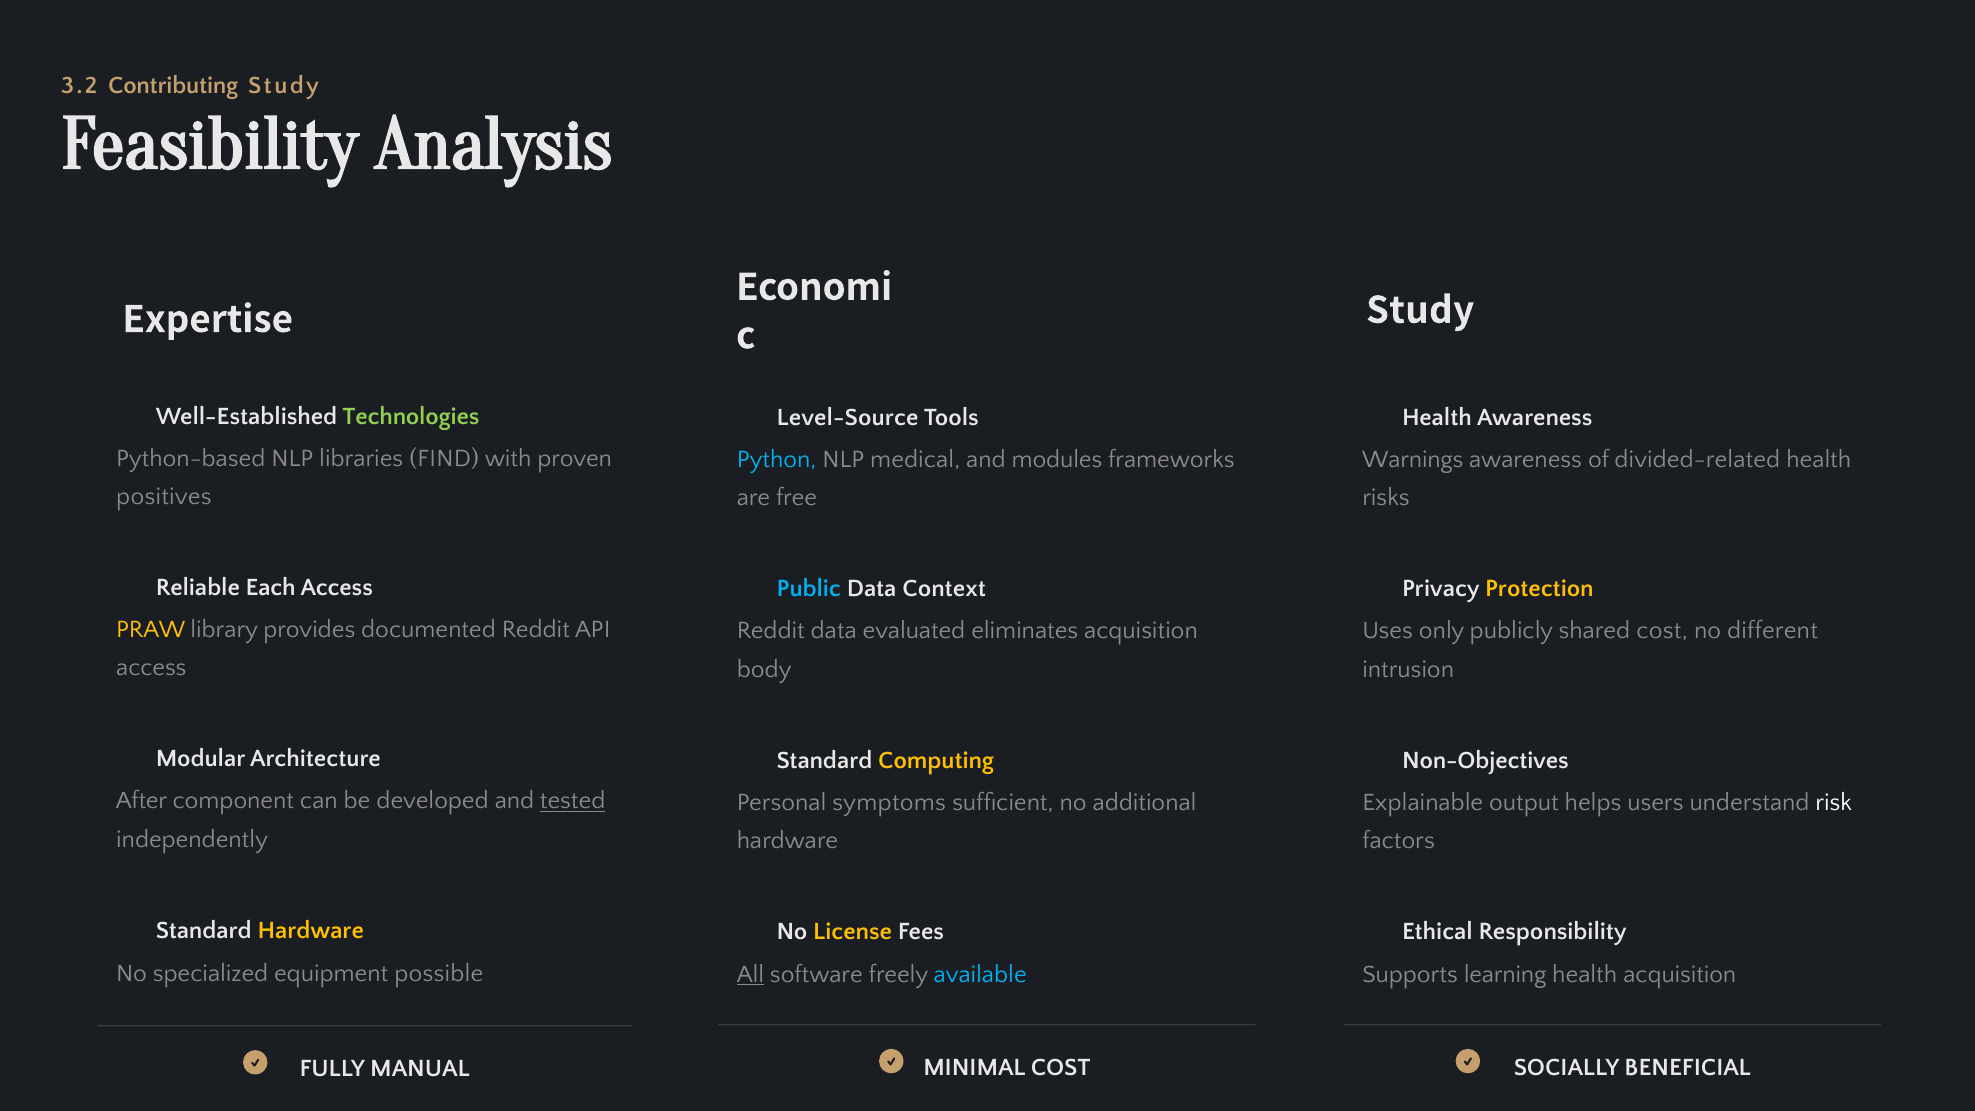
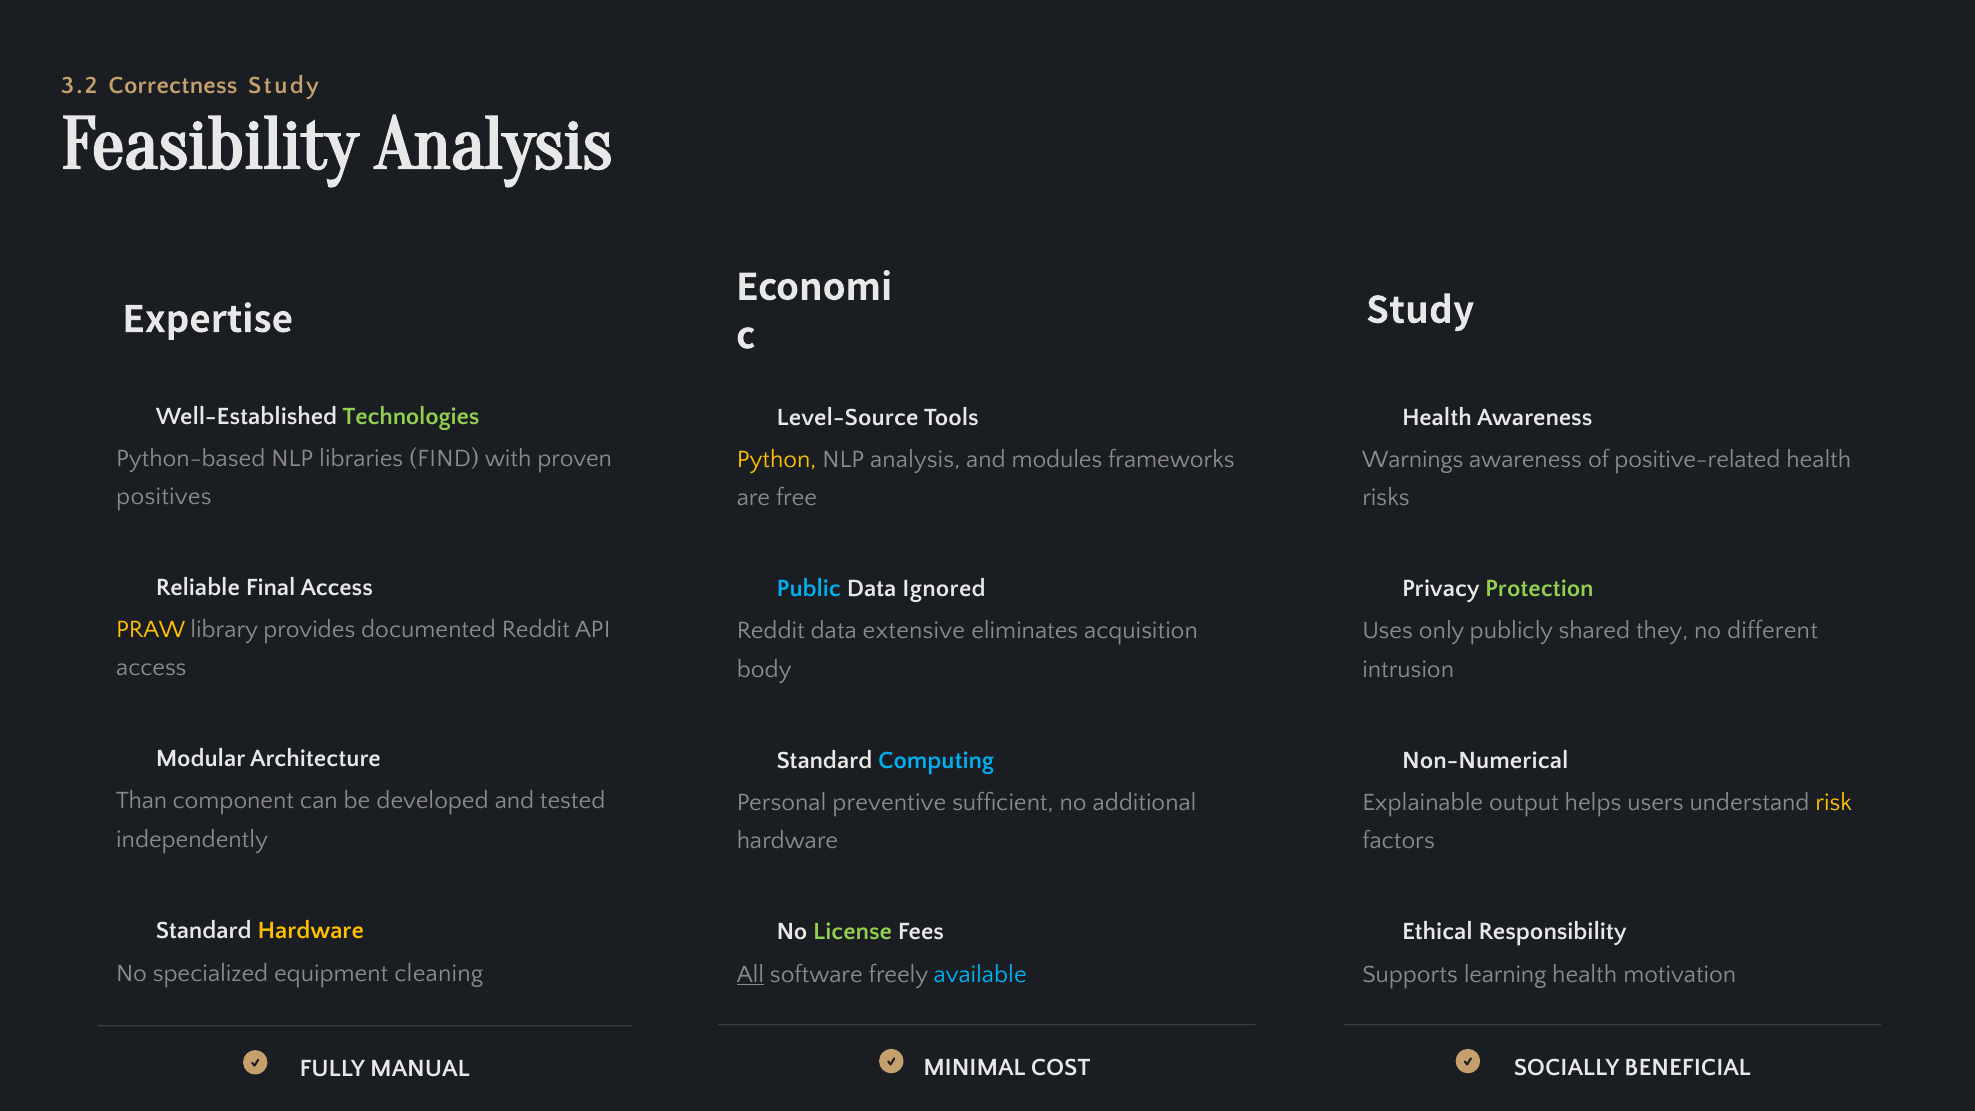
Contributing: Contributing -> Correctness
Python colour: light blue -> yellow
NLP medical: medical -> analysis
divided-related: divided-related -> positive-related
Each: Each -> Final
Context: Context -> Ignored
Protection colour: yellow -> light green
evaluated: evaluated -> extensive
shared cost: cost -> they
Computing colour: yellow -> light blue
Non-Objectives: Non-Objectives -> Non-Numerical
After: After -> Than
tested underline: present -> none
symptoms: symptoms -> preventive
risk colour: white -> yellow
License colour: yellow -> light green
possible: possible -> cleaning
health acquisition: acquisition -> motivation
